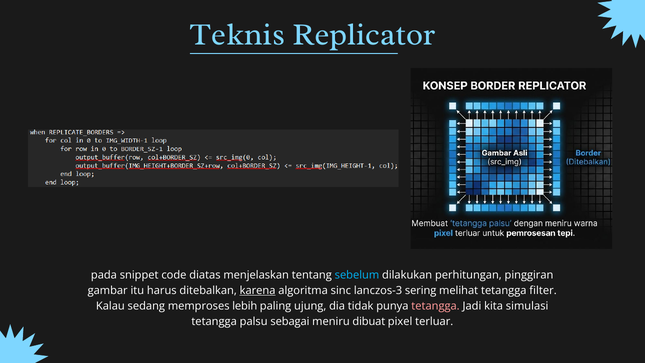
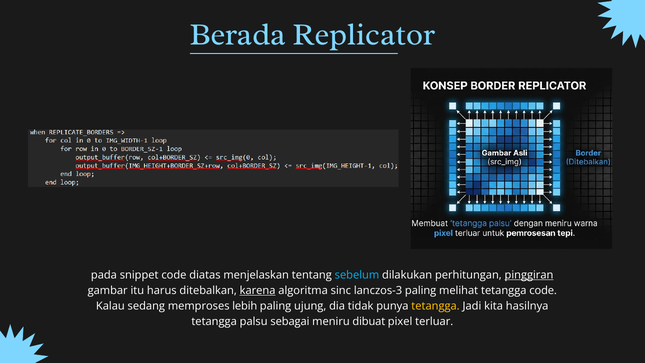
Teknis: Teknis -> Berada
pinggiran underline: none -> present
lanczos-3 sering: sering -> paling
tetangga filter: filter -> code
tetangga at (435, 306) colour: pink -> yellow
simulasi: simulasi -> hasilnya
